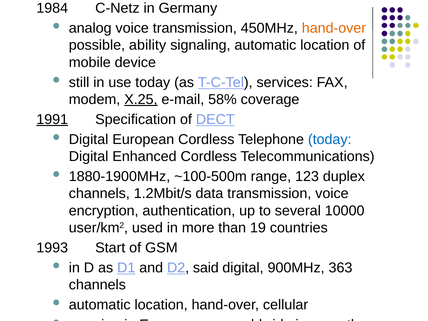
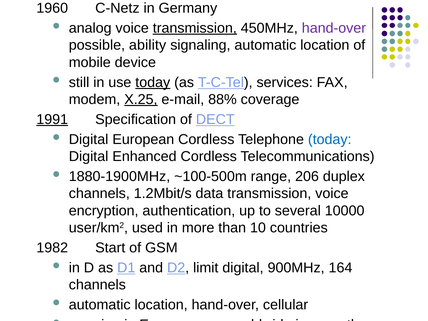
1984: 1984 -> 1960
transmission at (195, 28) underline: none -> present
hand-over at (334, 28) colour: orange -> purple
today at (153, 82) underline: none -> present
58%: 58% -> 88%
123: 123 -> 206
19: 19 -> 10
1993: 1993 -> 1982
said: said -> limit
363: 363 -> 164
